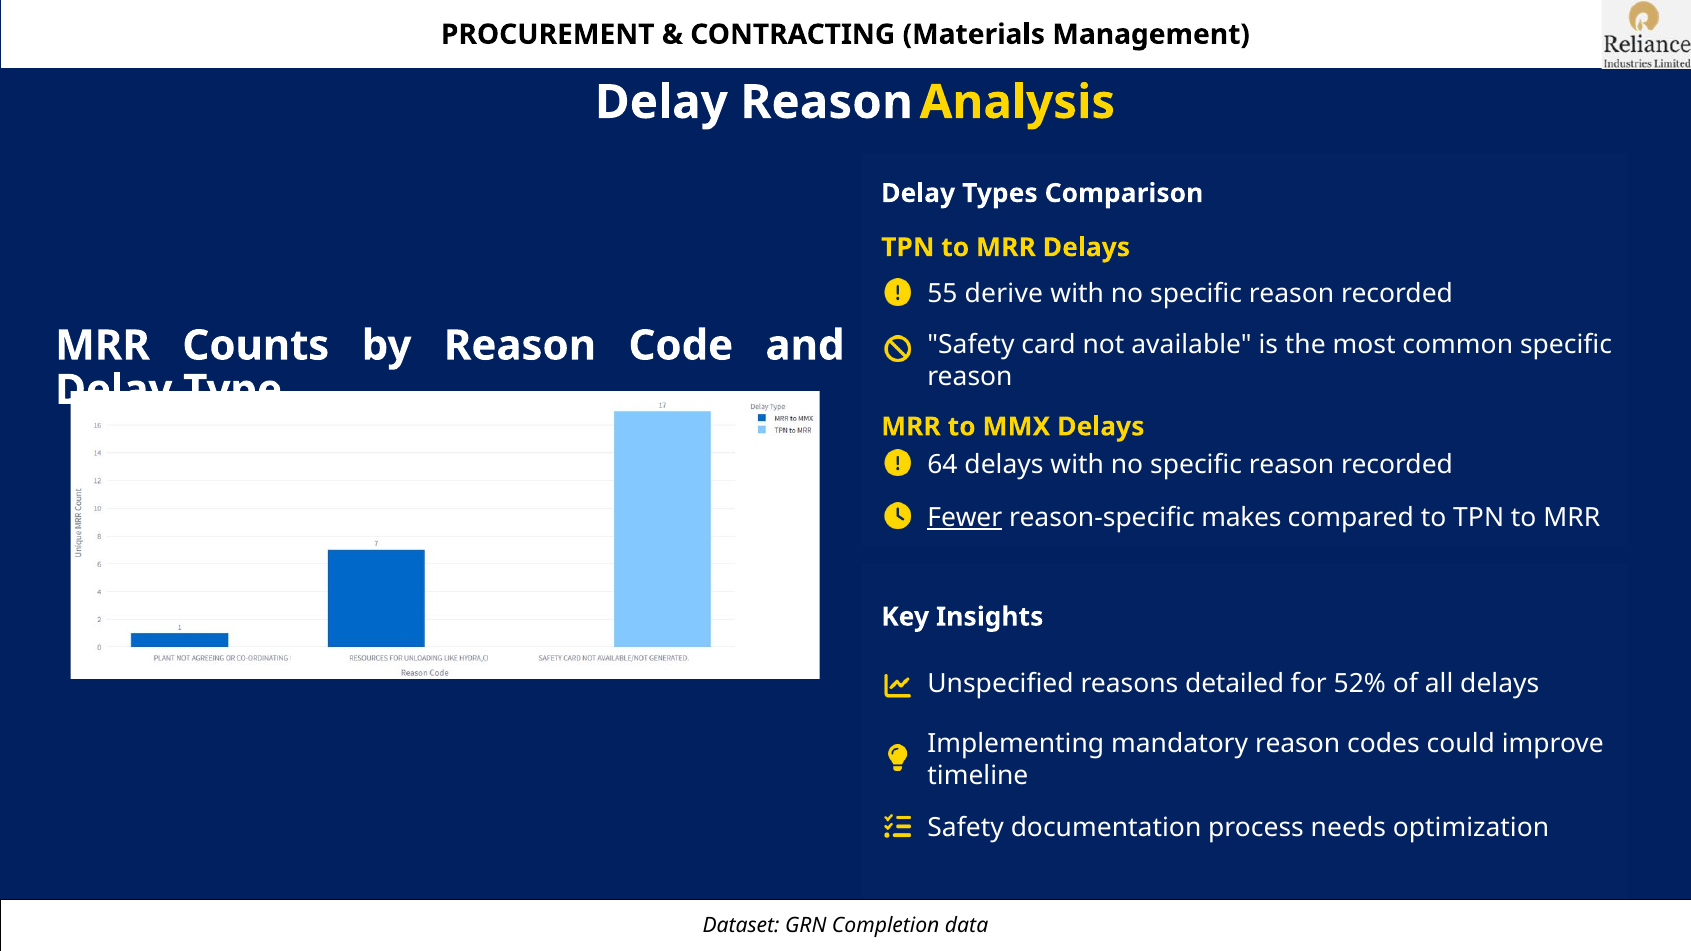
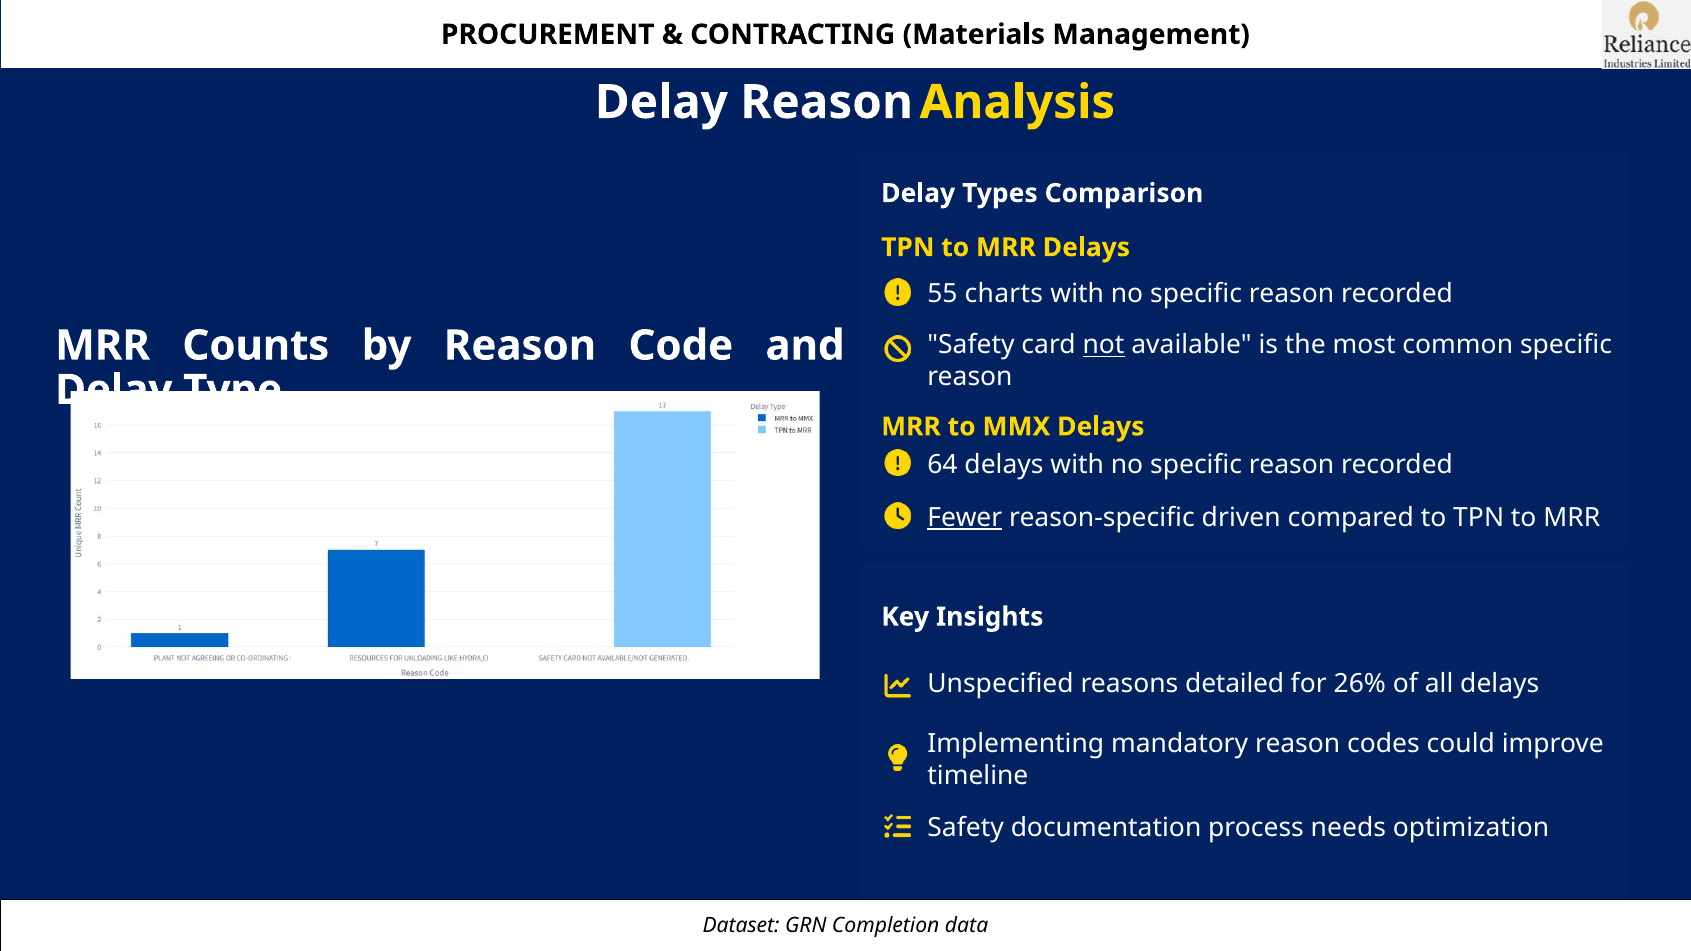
derive: derive -> charts
not underline: none -> present
makes: makes -> driven
52%: 52% -> 26%
